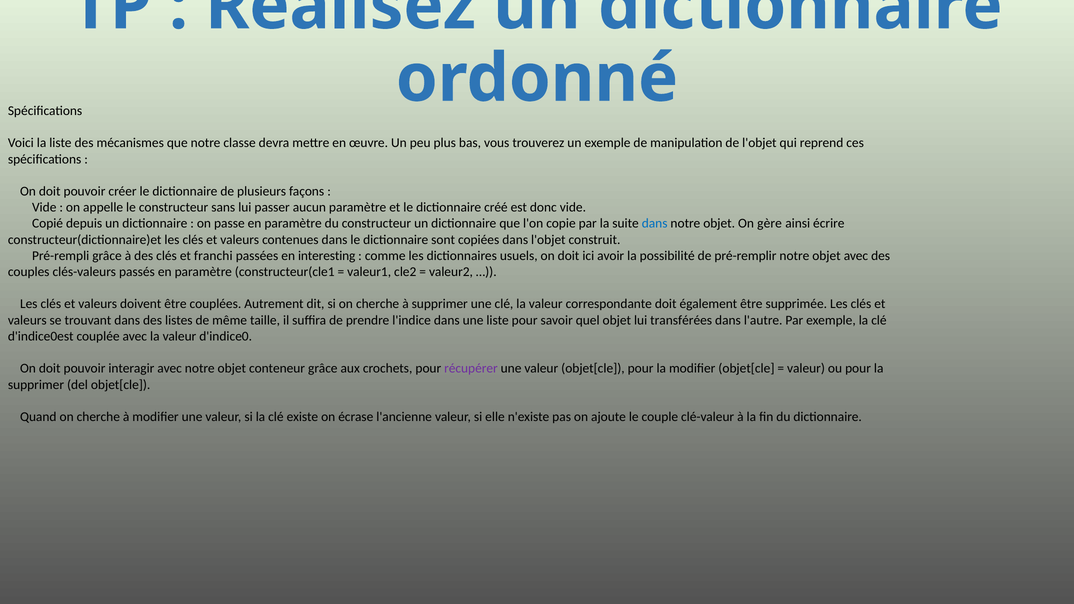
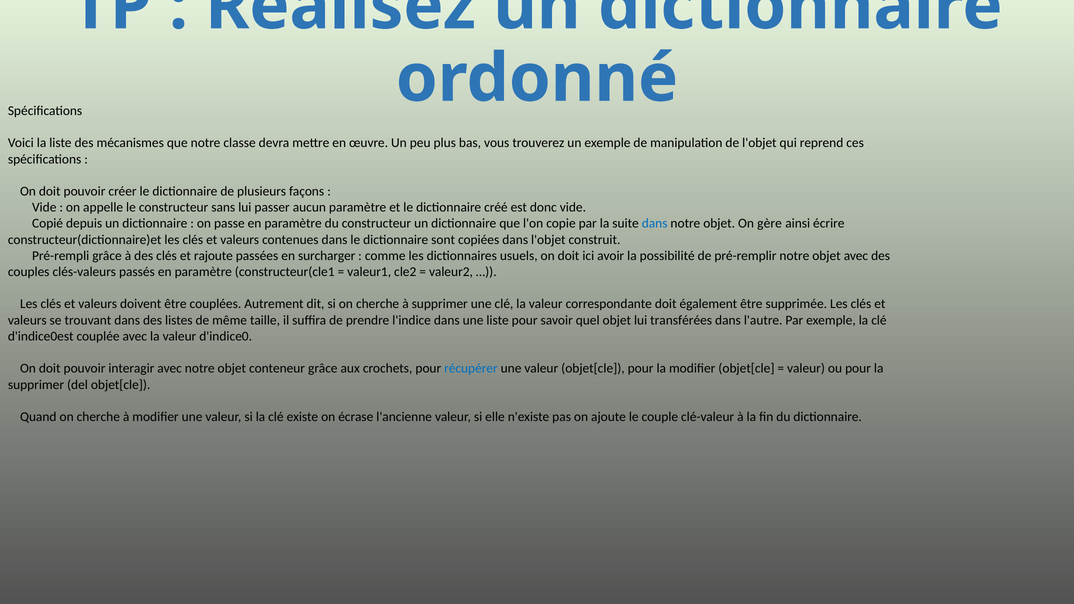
franchi: franchi -> rajoute
interesting: interesting -> surcharger
récupérer colour: purple -> blue
